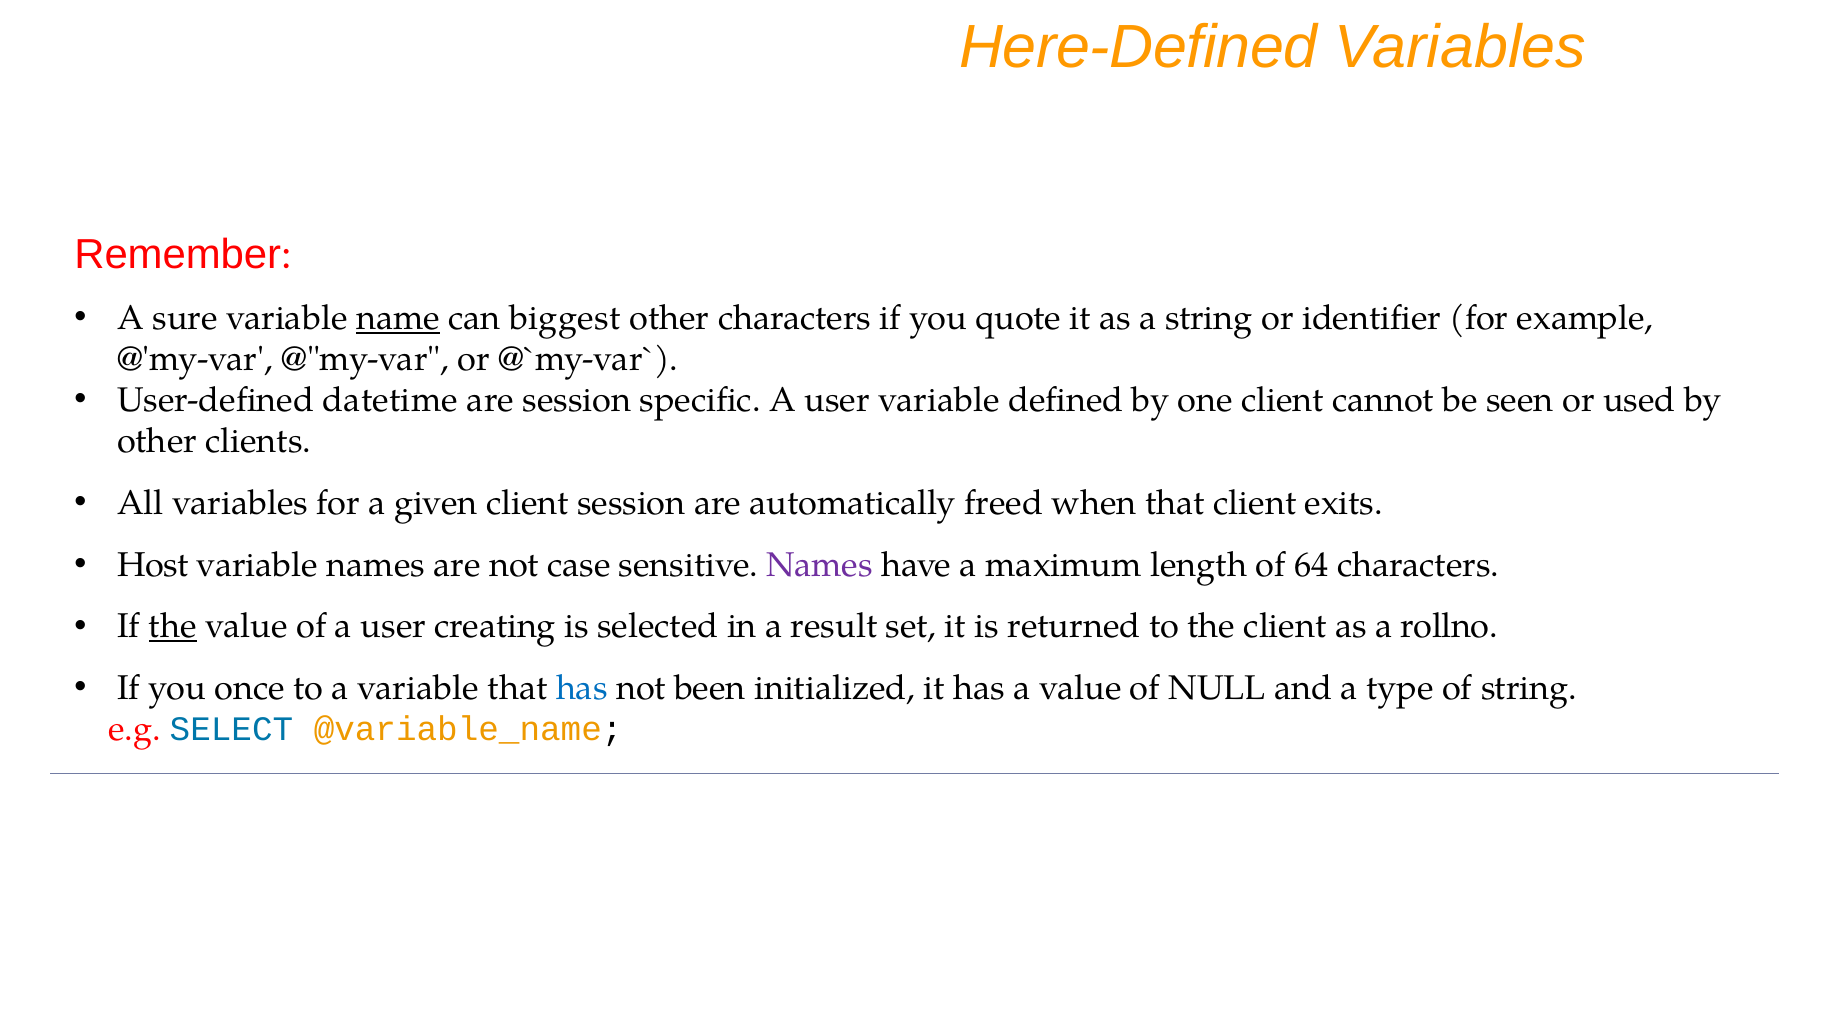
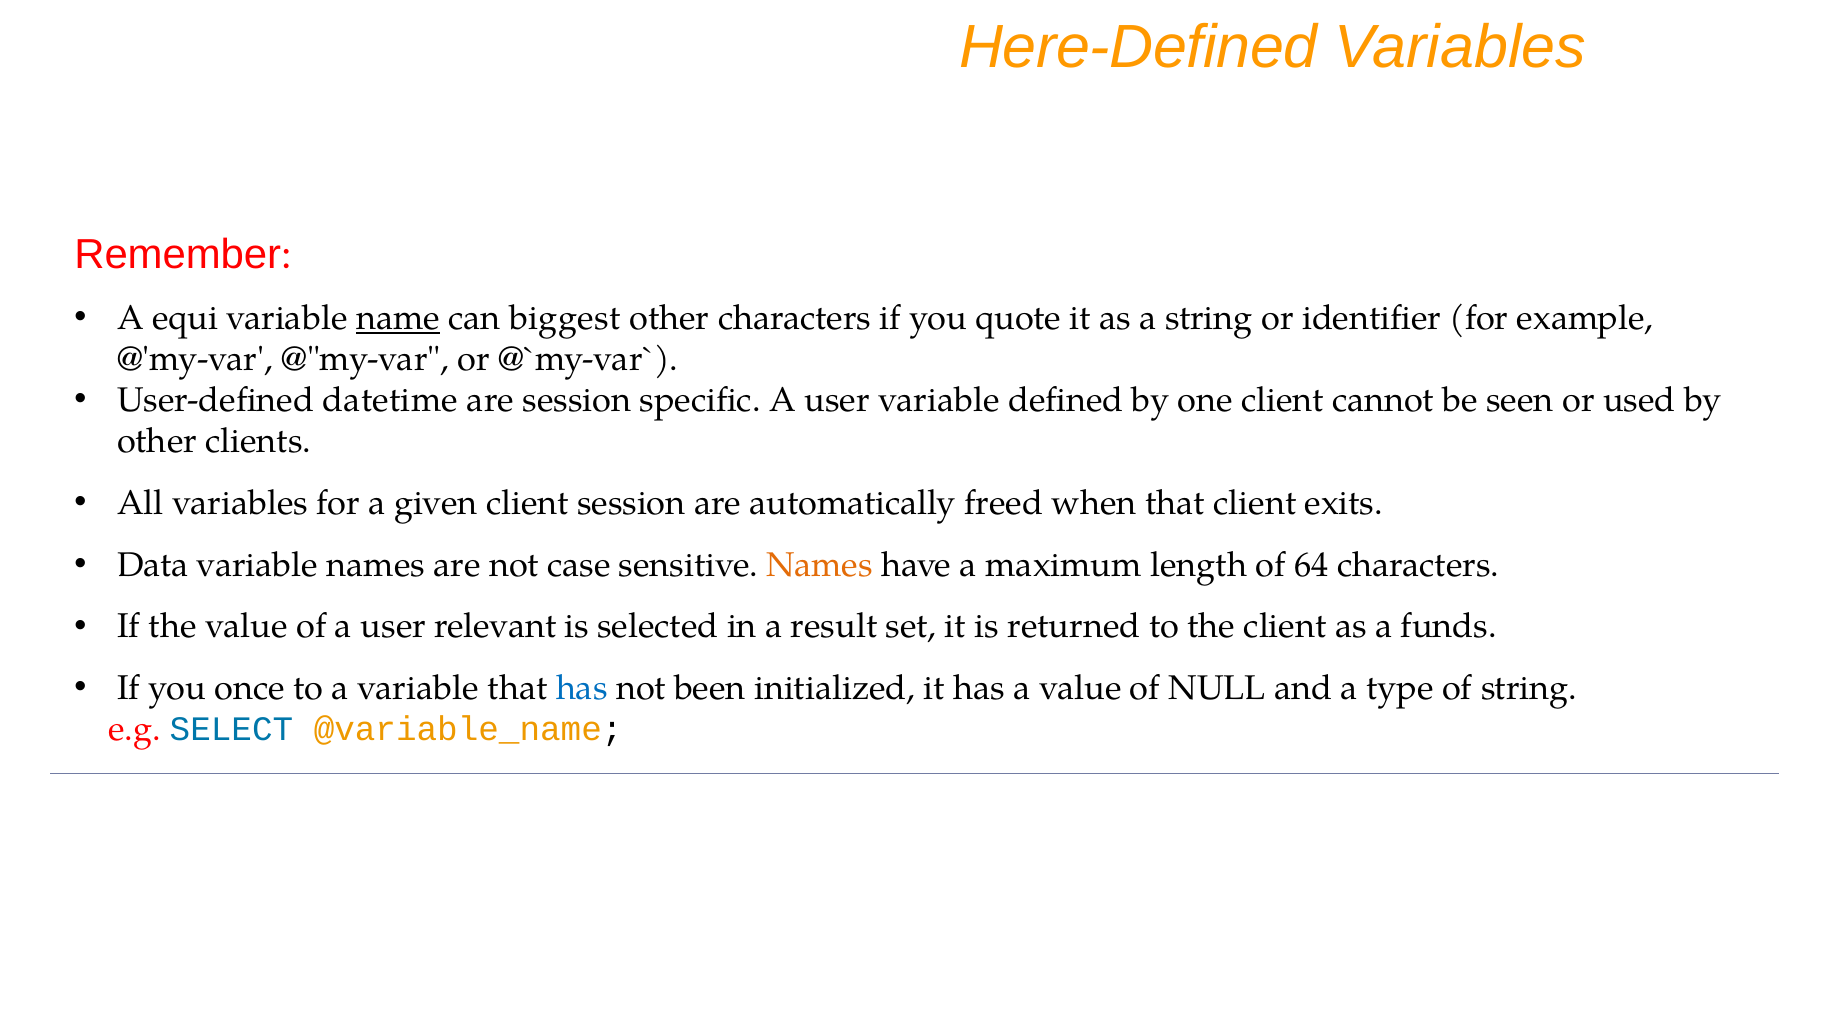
sure: sure -> equi
Host: Host -> Data
Names at (820, 565) colour: purple -> orange
the at (173, 626) underline: present -> none
creating: creating -> relevant
rollno: rollno -> funds
